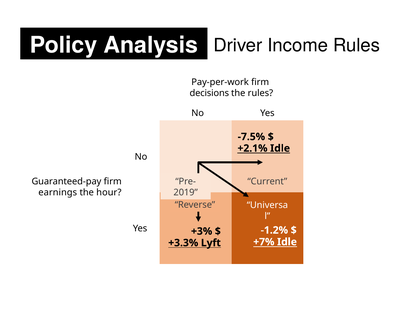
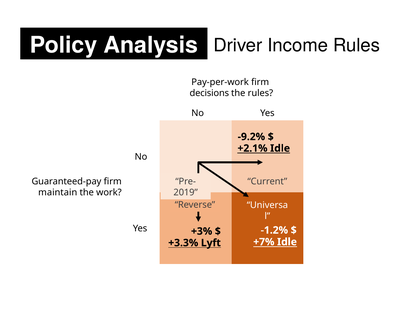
-7.5%: -7.5% -> -9.2%
earnings: earnings -> maintain
hour: hour -> work
